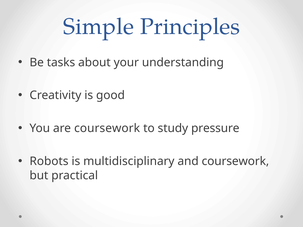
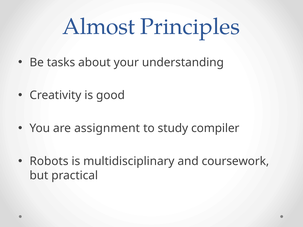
Simple: Simple -> Almost
are coursework: coursework -> assignment
pressure: pressure -> compiler
